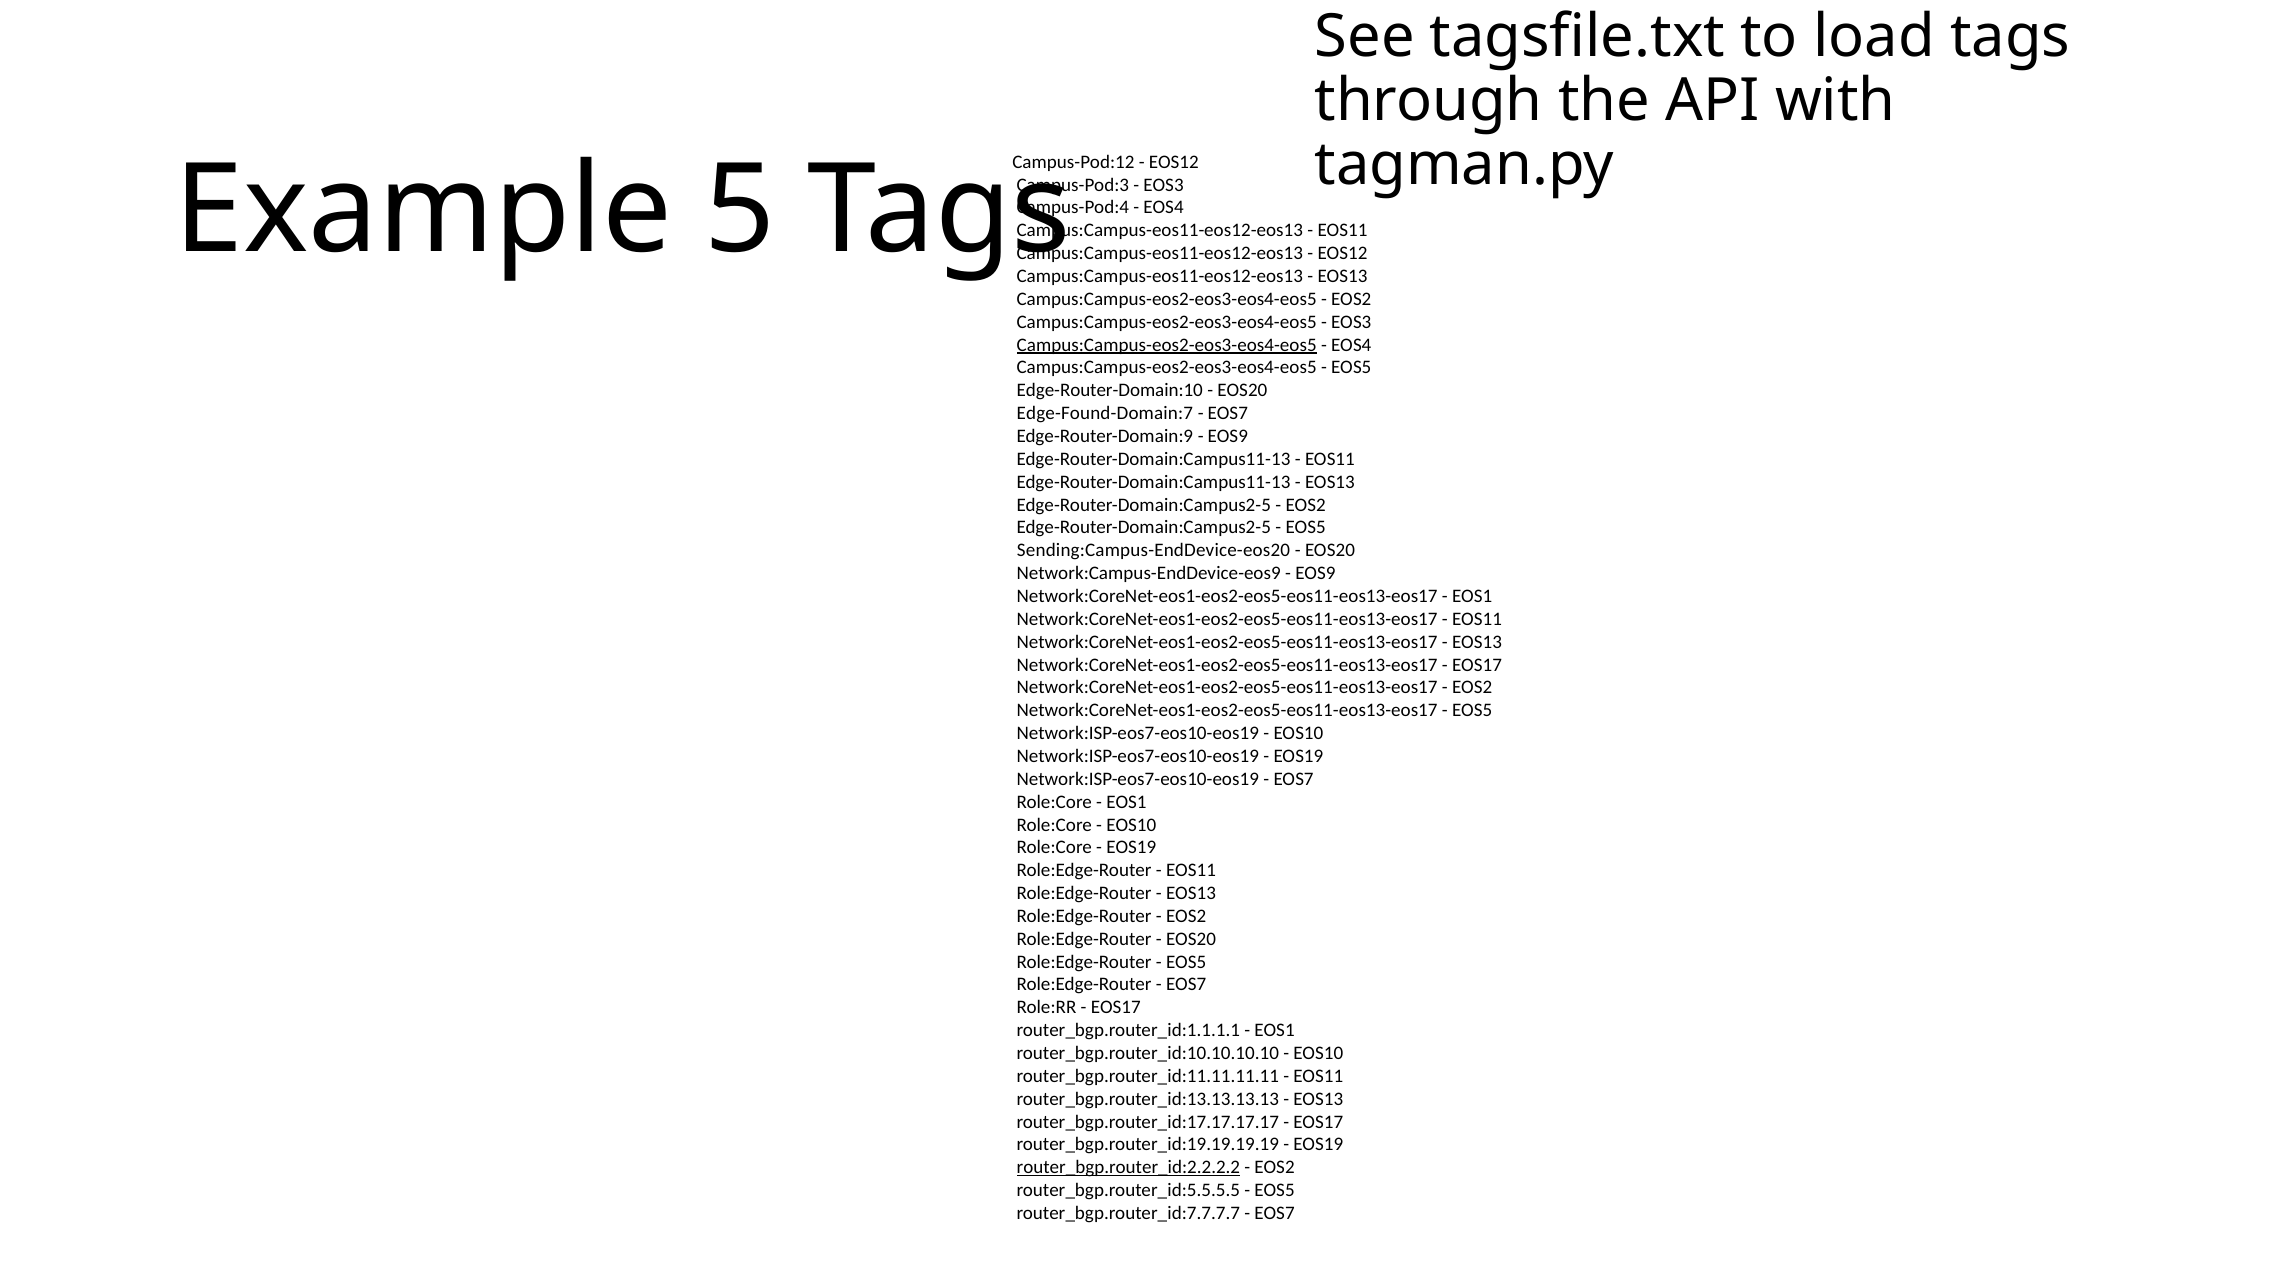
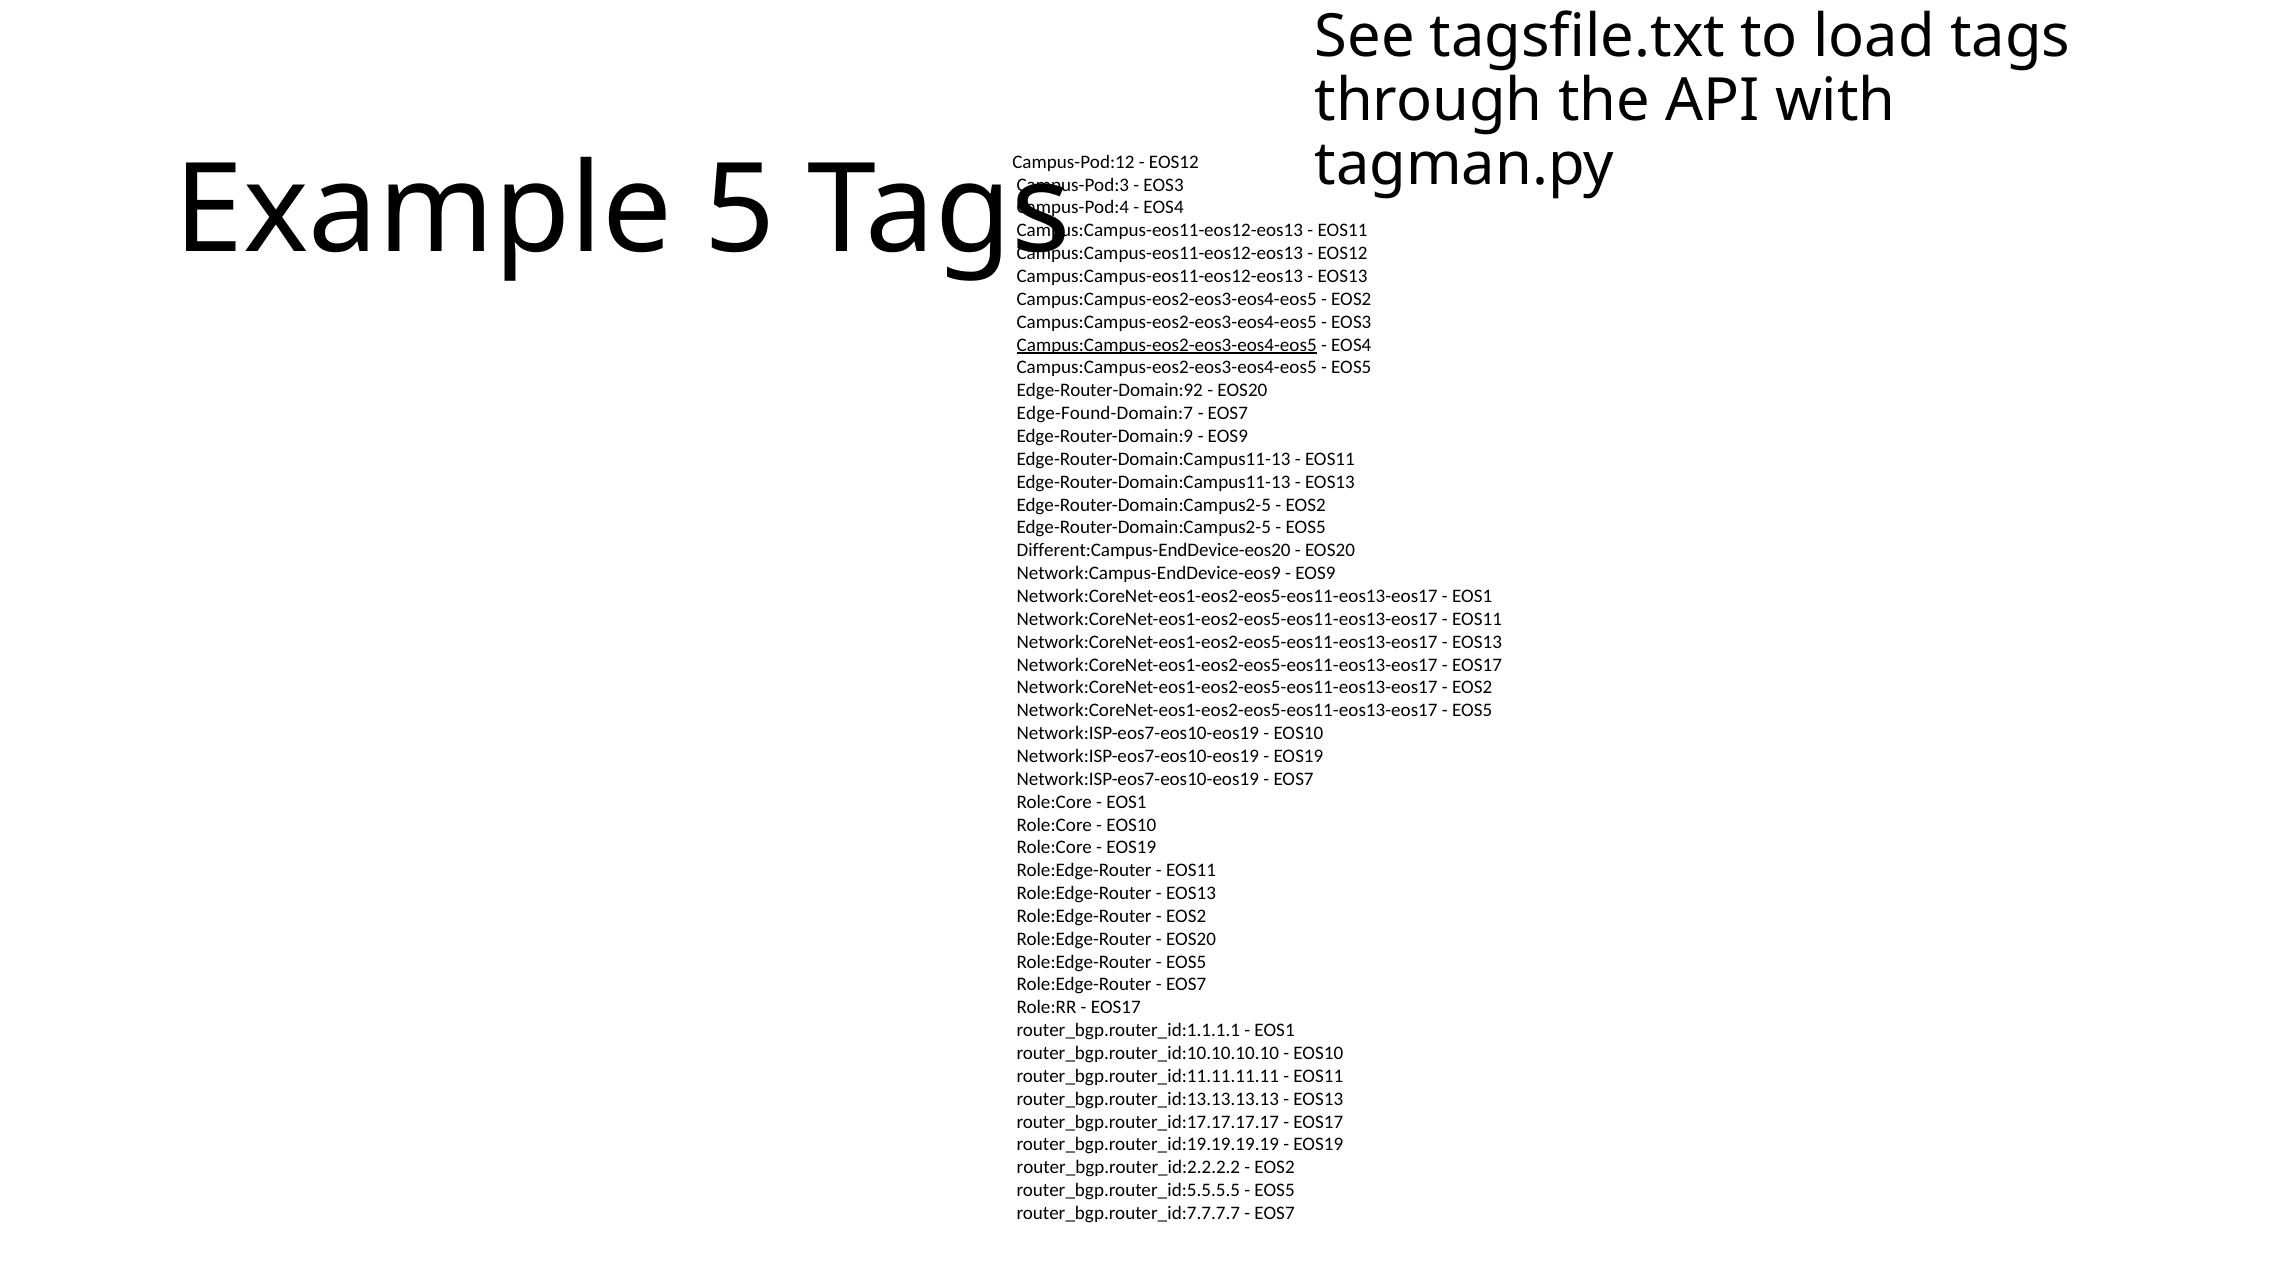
Edge-Router-Domain:10: Edge-Router-Domain:10 -> Edge-Router-Domain:92
Sending:Campus-EndDevice-eos20: Sending:Campus-EndDevice-eos20 -> Different:Campus-EndDevice-eos20
router_bgp.router_id:2.2.2.2 underline: present -> none
